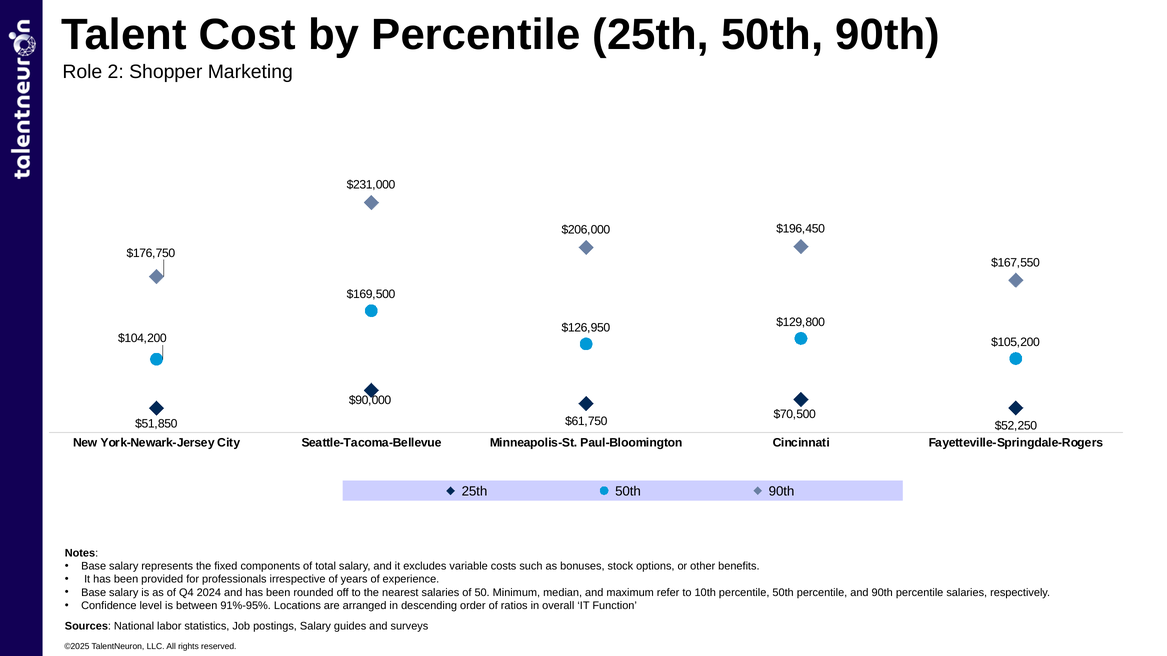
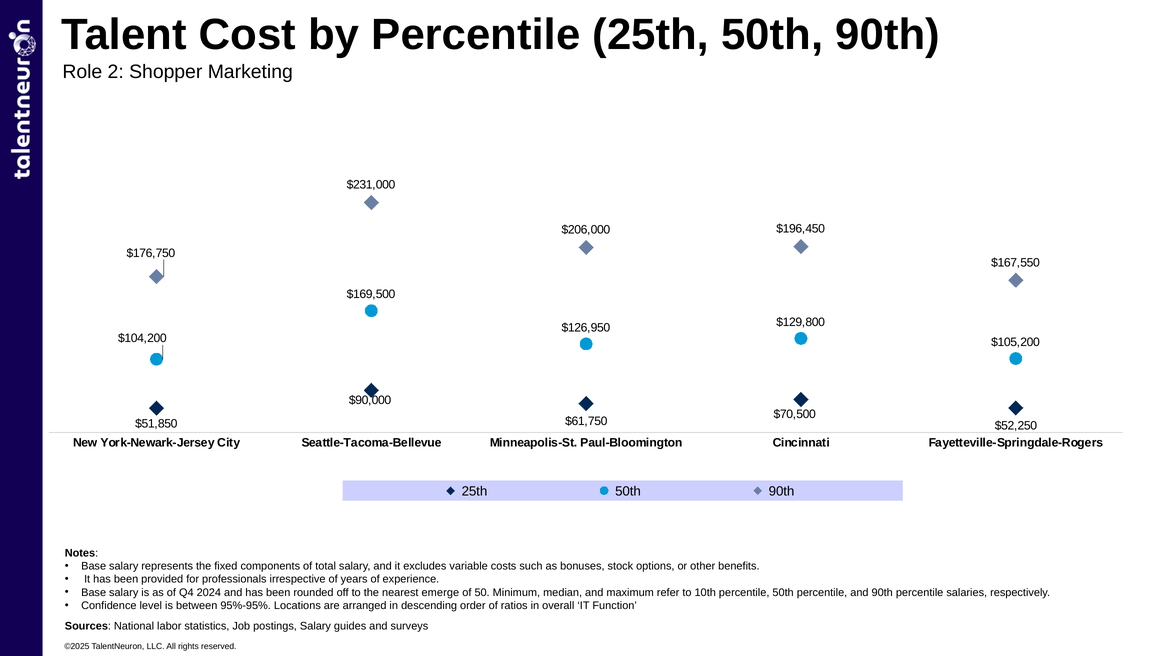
nearest salaries: salaries -> emerge
91%-95%: 91%-95% -> 95%-95%
